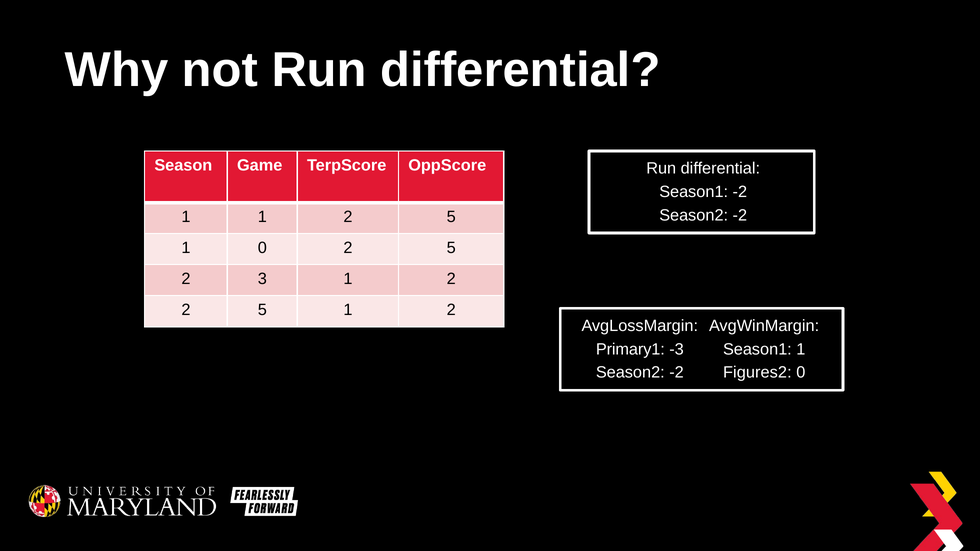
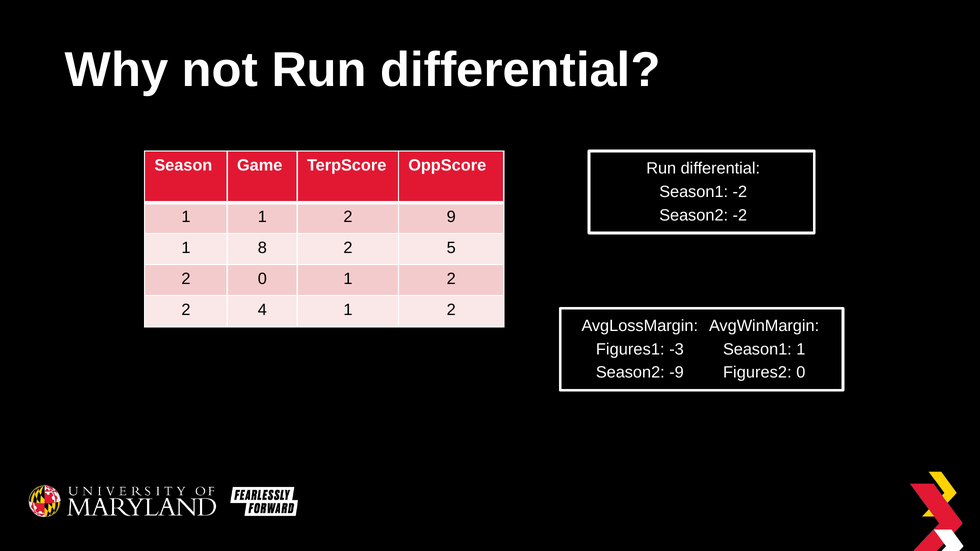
1 2 5: 5 -> 9
1 0: 0 -> 8
2 3: 3 -> 0
5 at (262, 310): 5 -> 4
Primary1: Primary1 -> Figures1
-2 at (677, 373): -2 -> -9
